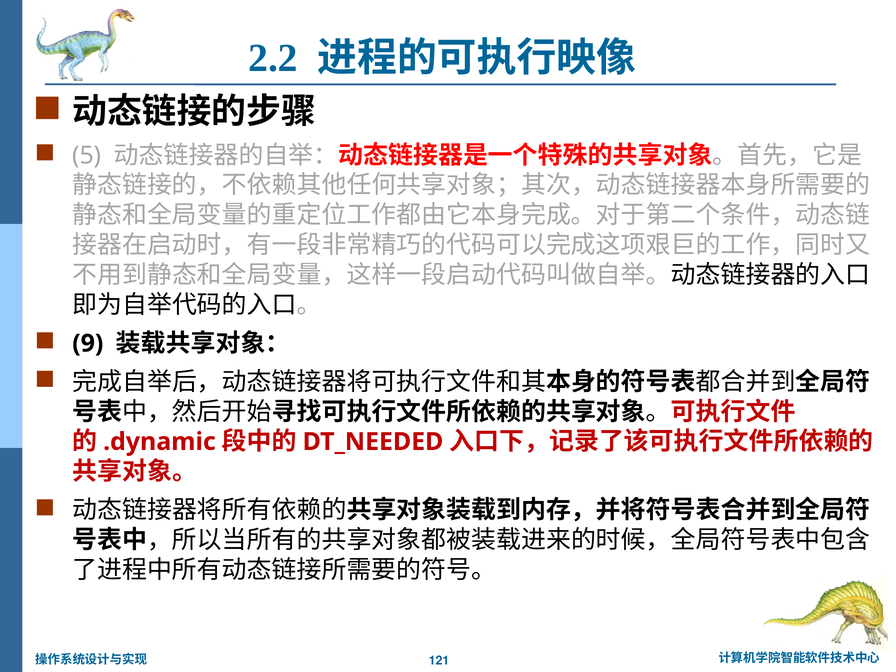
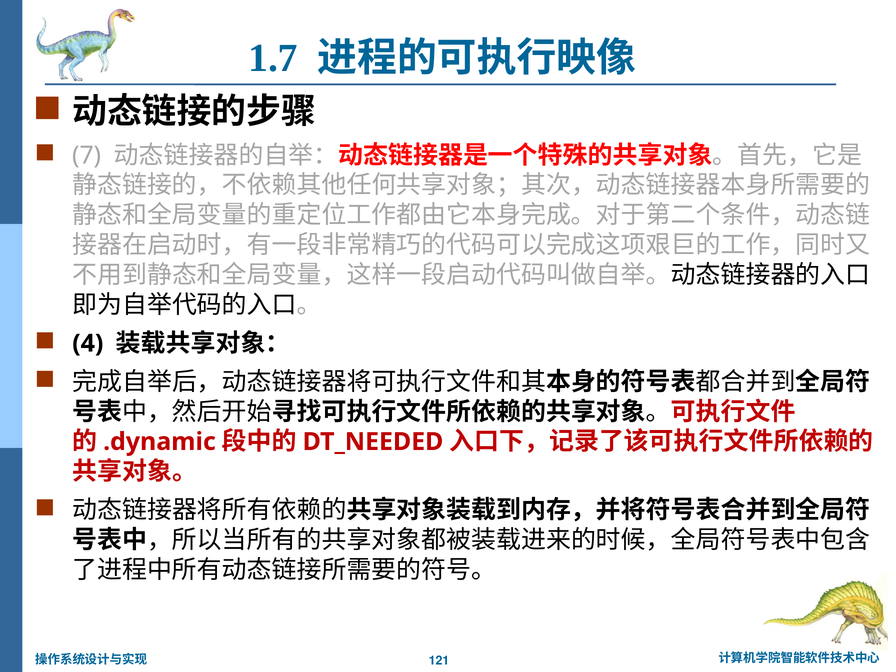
2.2: 2.2 -> 1.7
5: 5 -> 7
9: 9 -> 4
